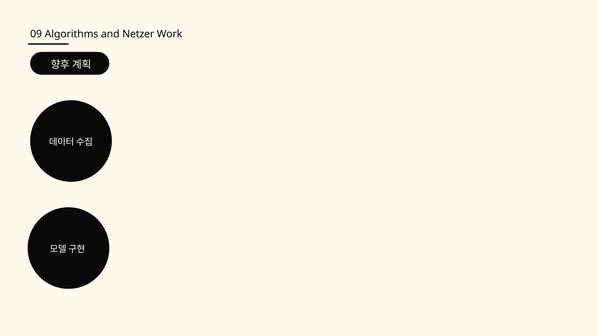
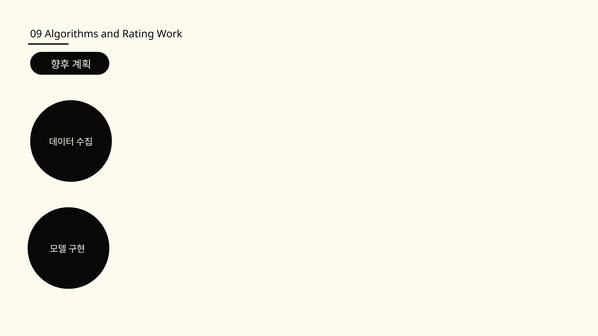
Netzer: Netzer -> Rating
